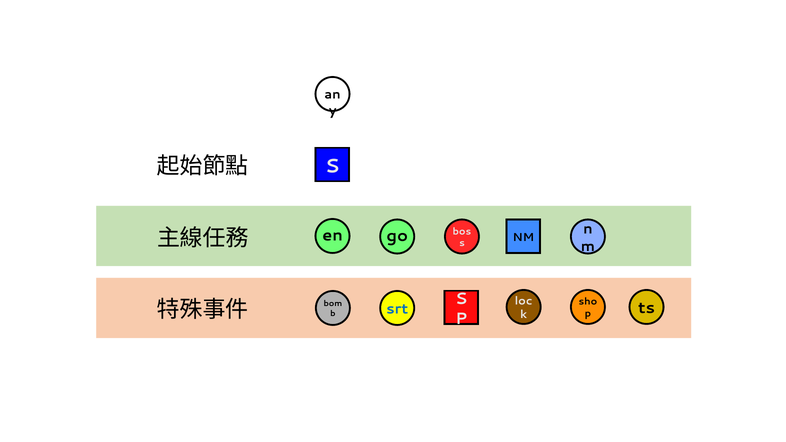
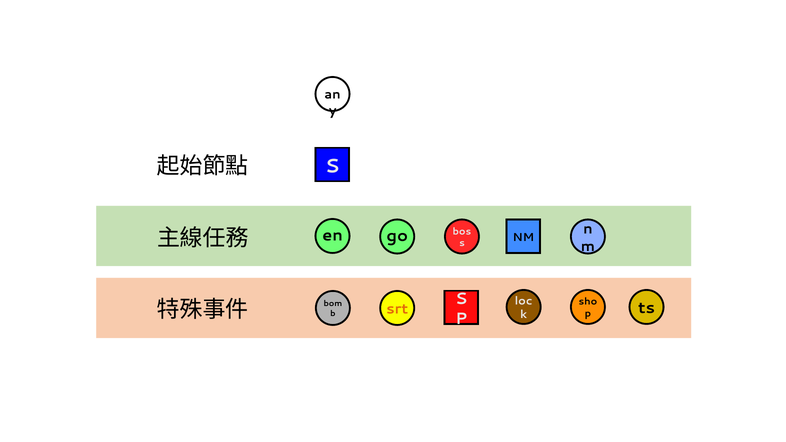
srt colour: blue -> orange
